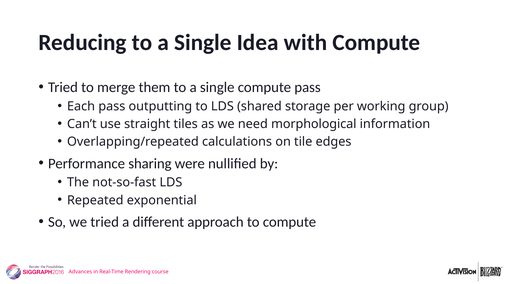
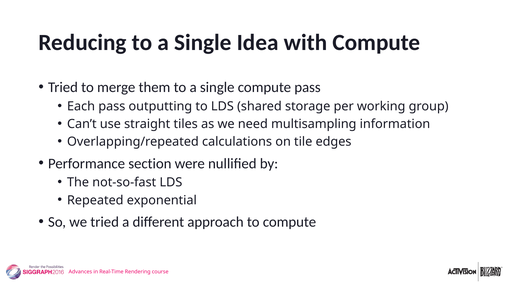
morphological: morphological -> multisampling
sharing: sharing -> section
